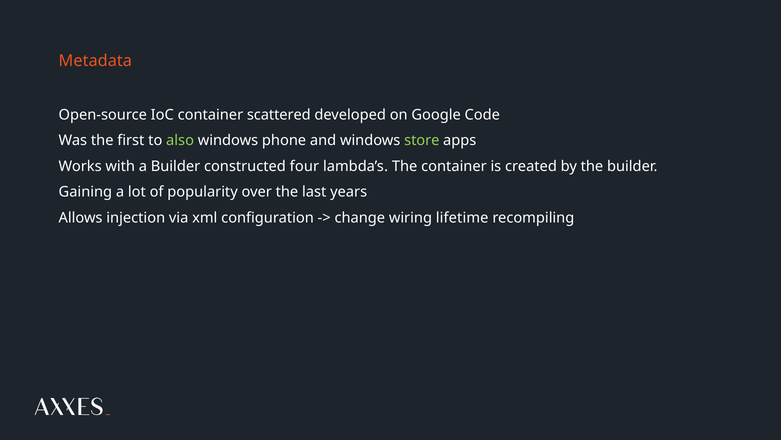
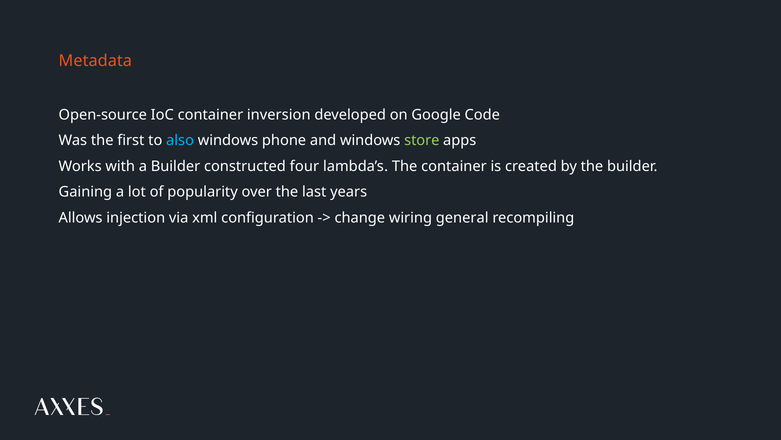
scattered: scattered -> inversion
also colour: light green -> light blue
lifetime: lifetime -> general
